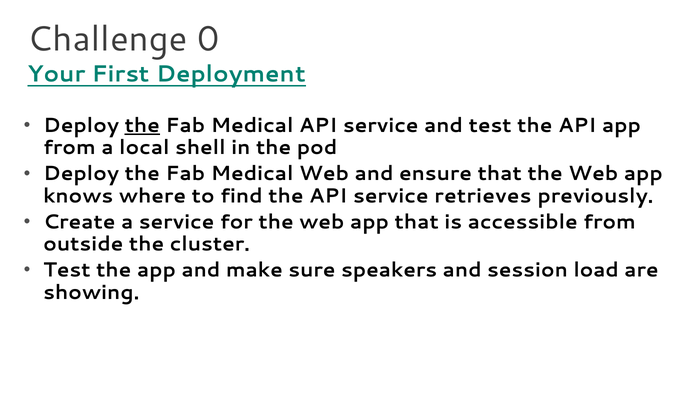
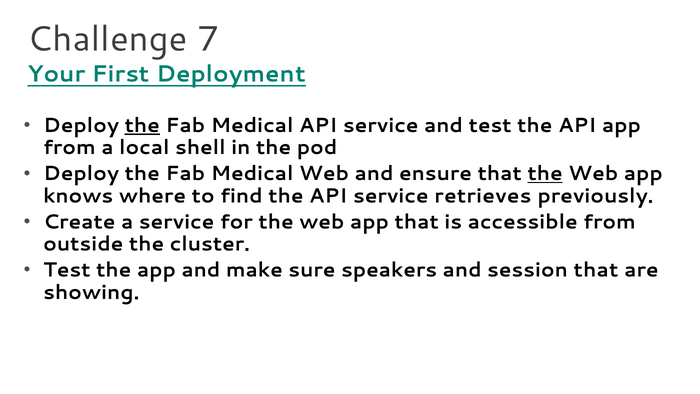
0: 0 -> 7
the at (545, 174) underline: none -> present
session load: load -> that
